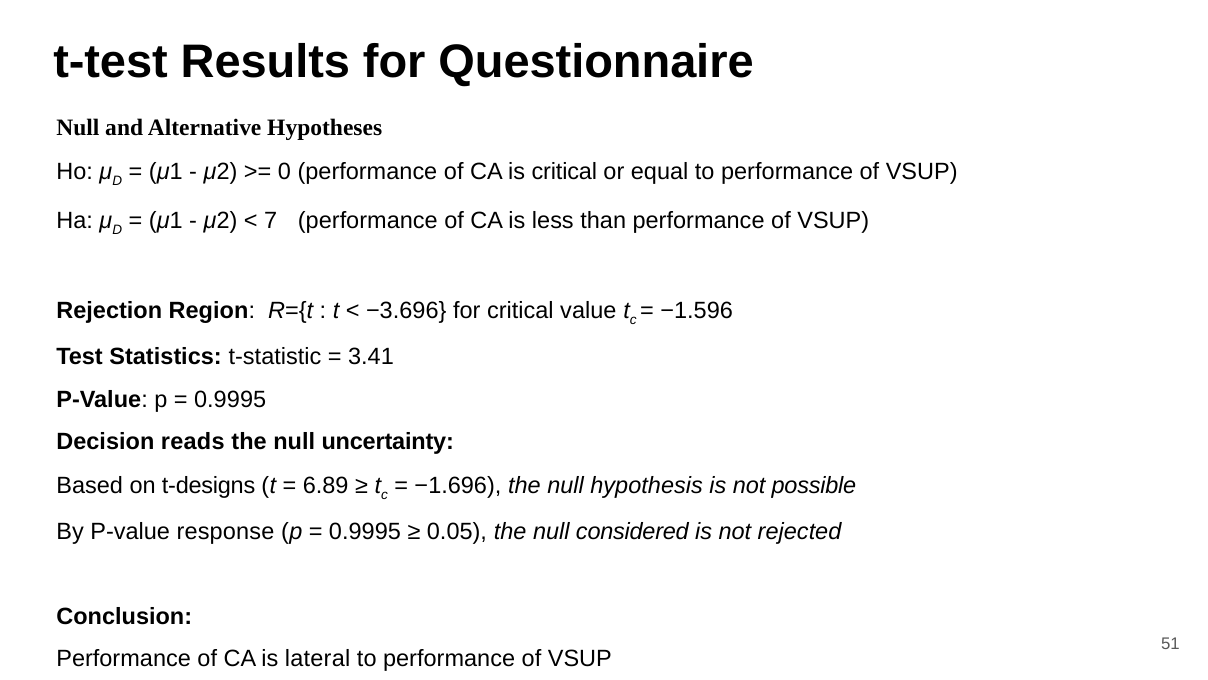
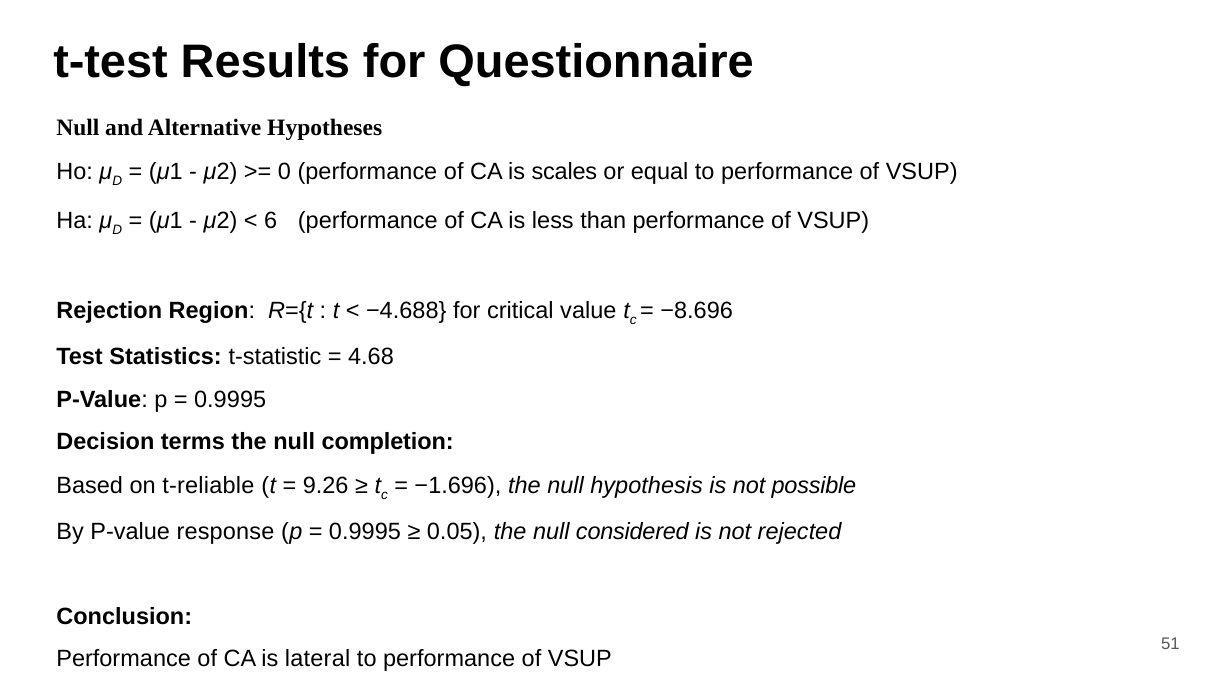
is critical: critical -> scales
7: 7 -> 6
−3.696: −3.696 -> −4.688
−1.596: −1.596 -> −8.696
3.41: 3.41 -> 4.68
reads: reads -> terms
uncertainty: uncertainty -> completion
t-designs: t-designs -> t-reliable
6.89: 6.89 -> 9.26
